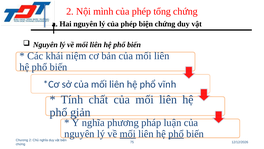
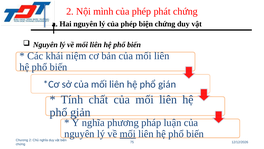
tổng: tổng -> phát
vĩnh: vĩnh -> gián
phổ at (176, 133) underline: present -> none
